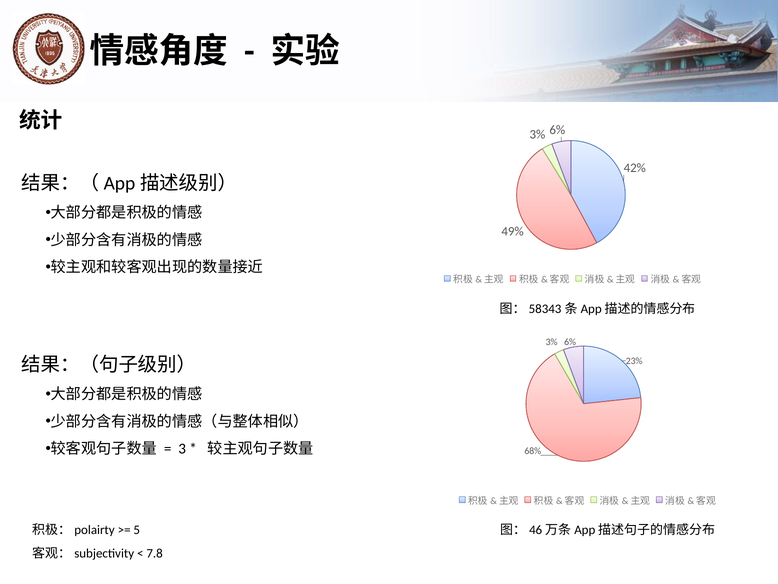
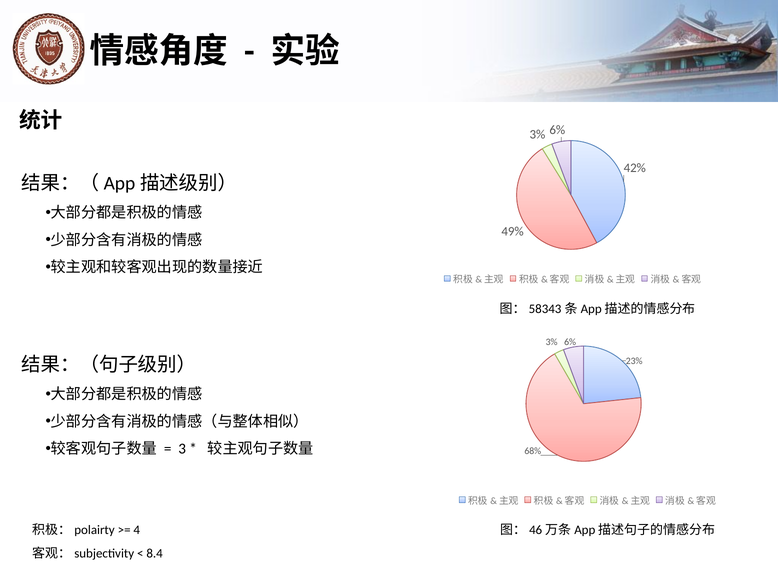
5: 5 -> 4
7.8: 7.8 -> 8.4
